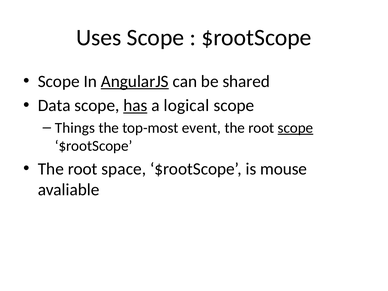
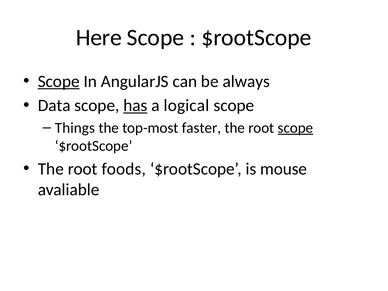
Uses: Uses -> Here
Scope at (59, 81) underline: none -> present
AngularJS underline: present -> none
shared: shared -> always
event: event -> faster
space: space -> foods
